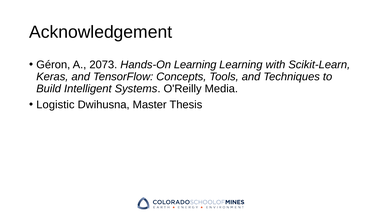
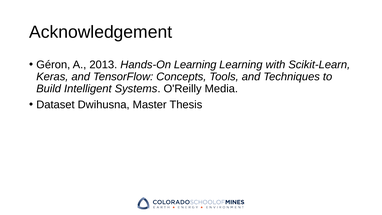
2073: 2073 -> 2013
Logistic: Logistic -> Dataset
